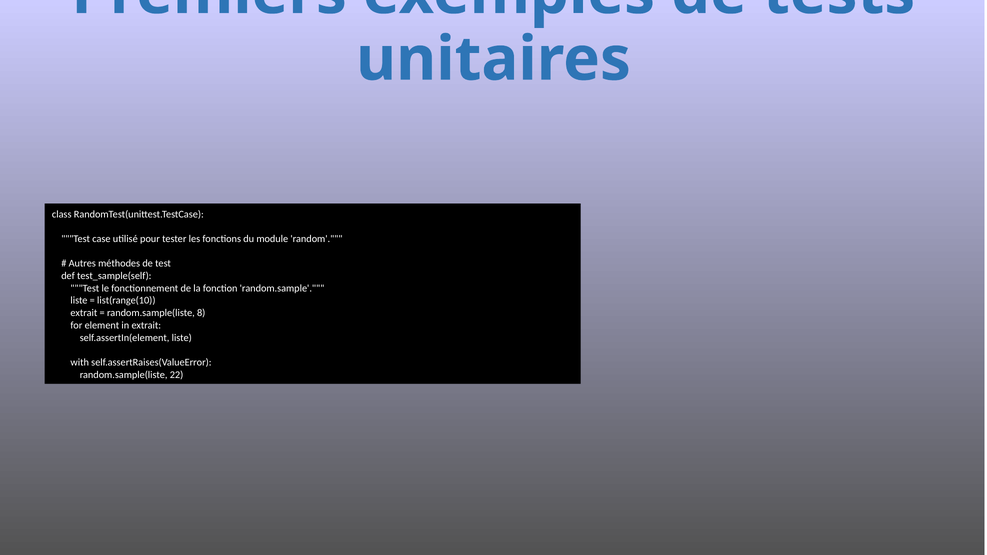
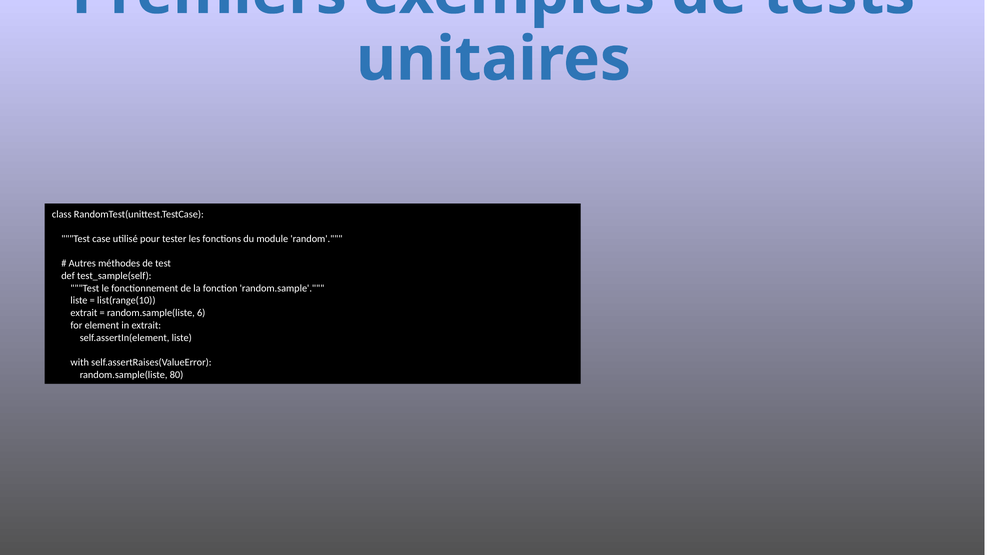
8: 8 -> 6
22: 22 -> 80
